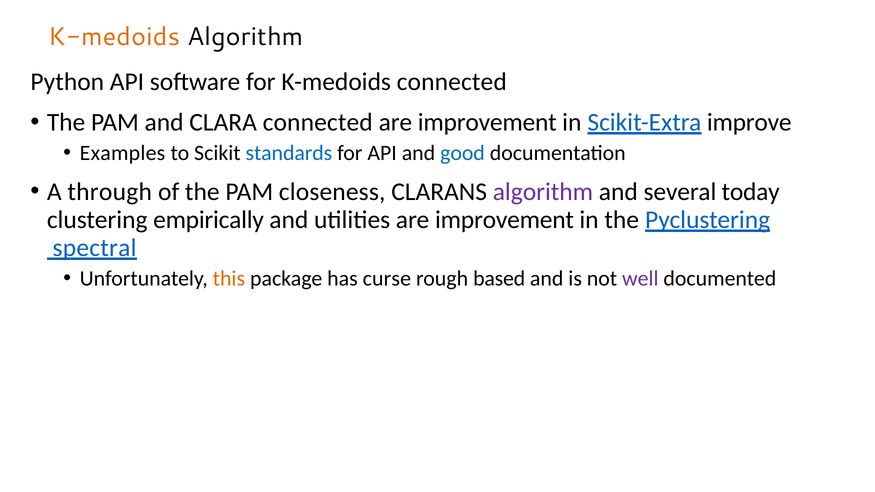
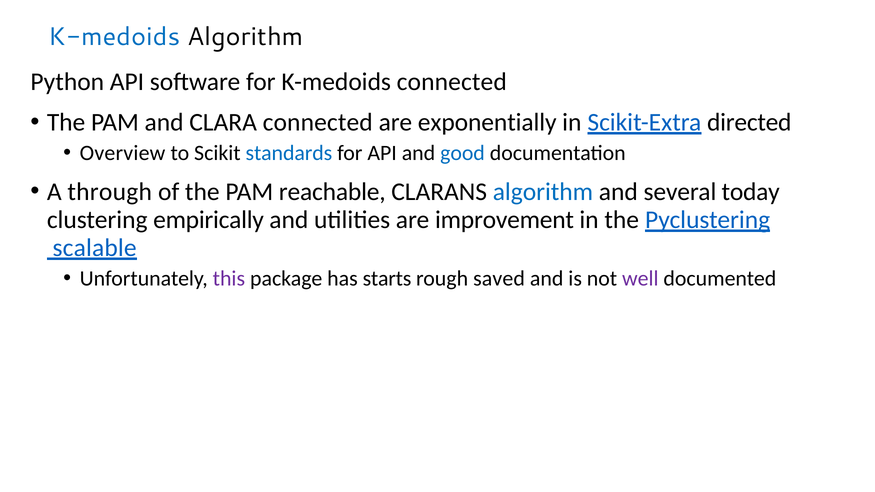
K-medoids at (114, 37) colour: orange -> blue
improvement at (487, 122): improvement -> exponentially
improve: improve -> directed
Examples: Examples -> Overview
closeness: closeness -> reachable
algorithm at (543, 192) colour: purple -> blue
spectral: spectral -> scalable
this colour: orange -> purple
curse: curse -> starts
based: based -> saved
